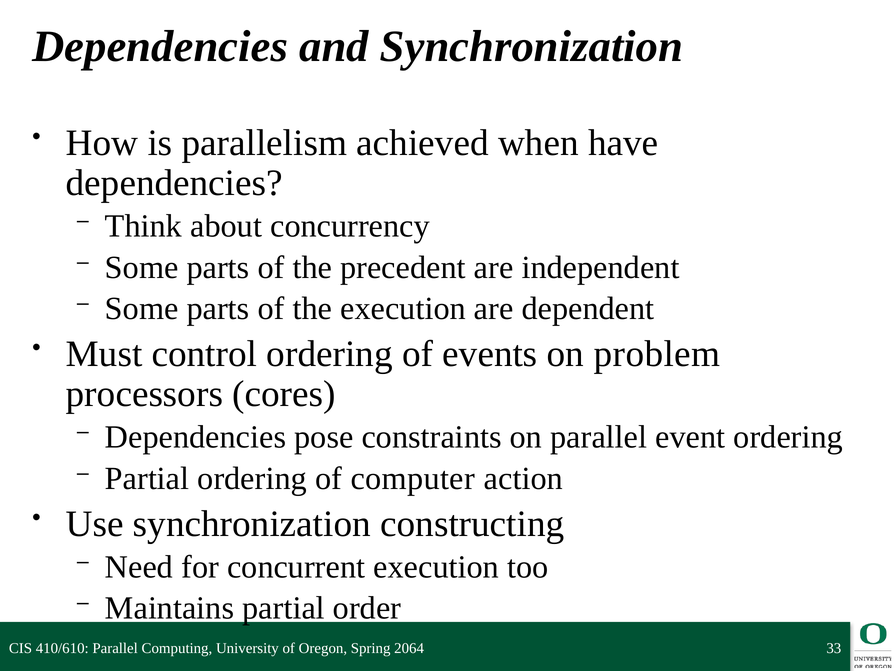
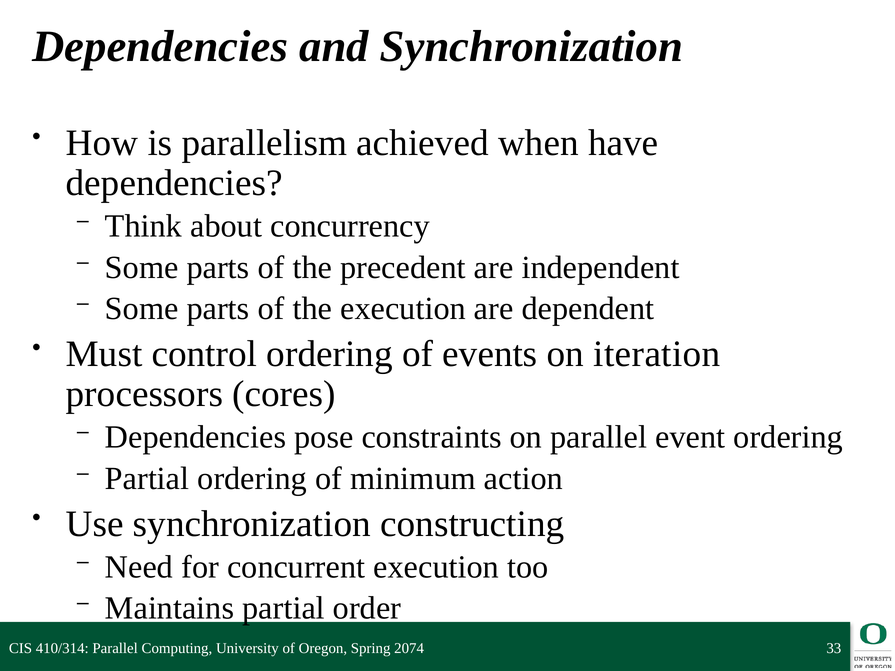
problem: problem -> iteration
computer: computer -> minimum
410/610: 410/610 -> 410/314
2064: 2064 -> 2074
